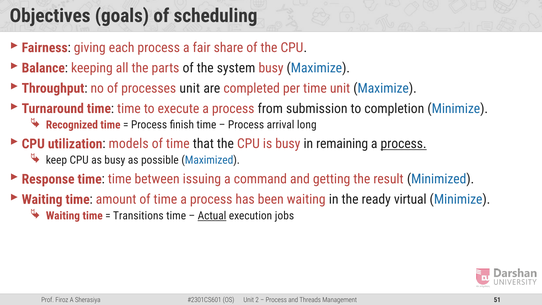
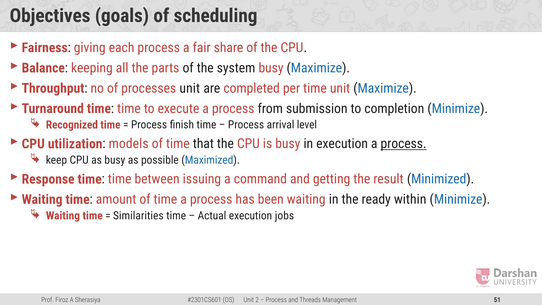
long: long -> level
in remaining: remaining -> execution
virtual: virtual -> within
Transitions: Transitions -> Similarities
Actual underline: present -> none
